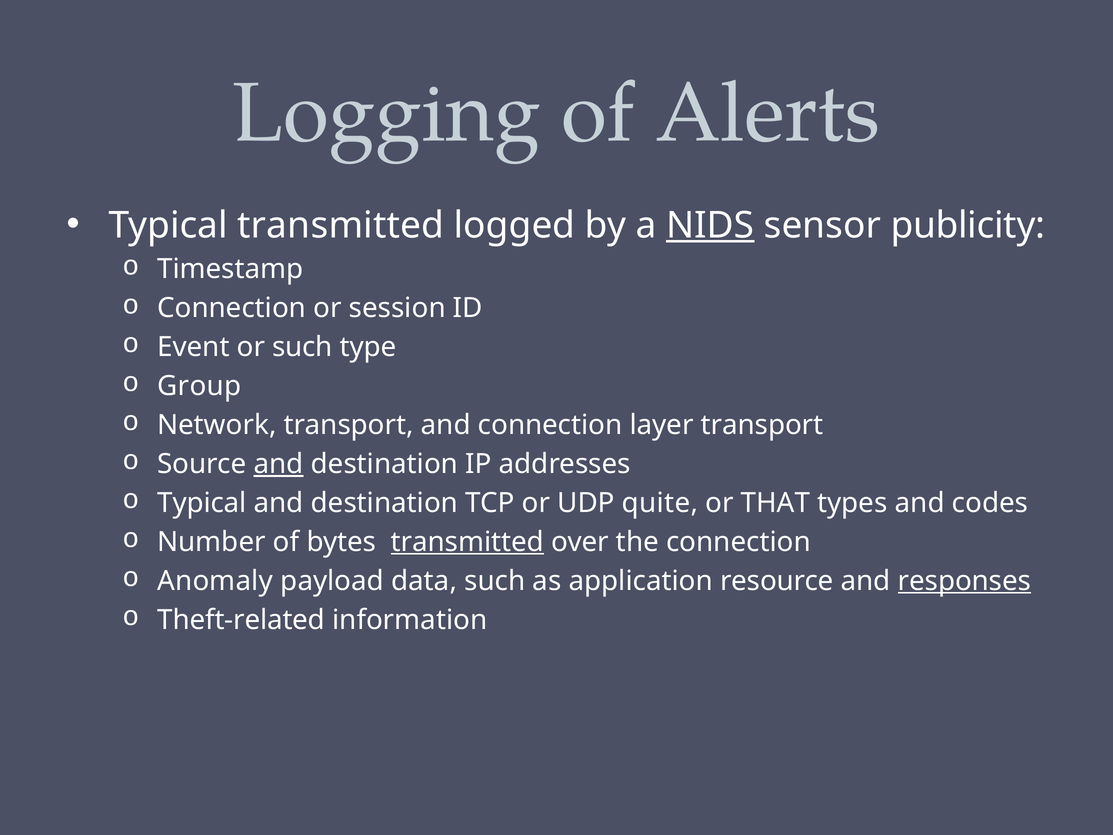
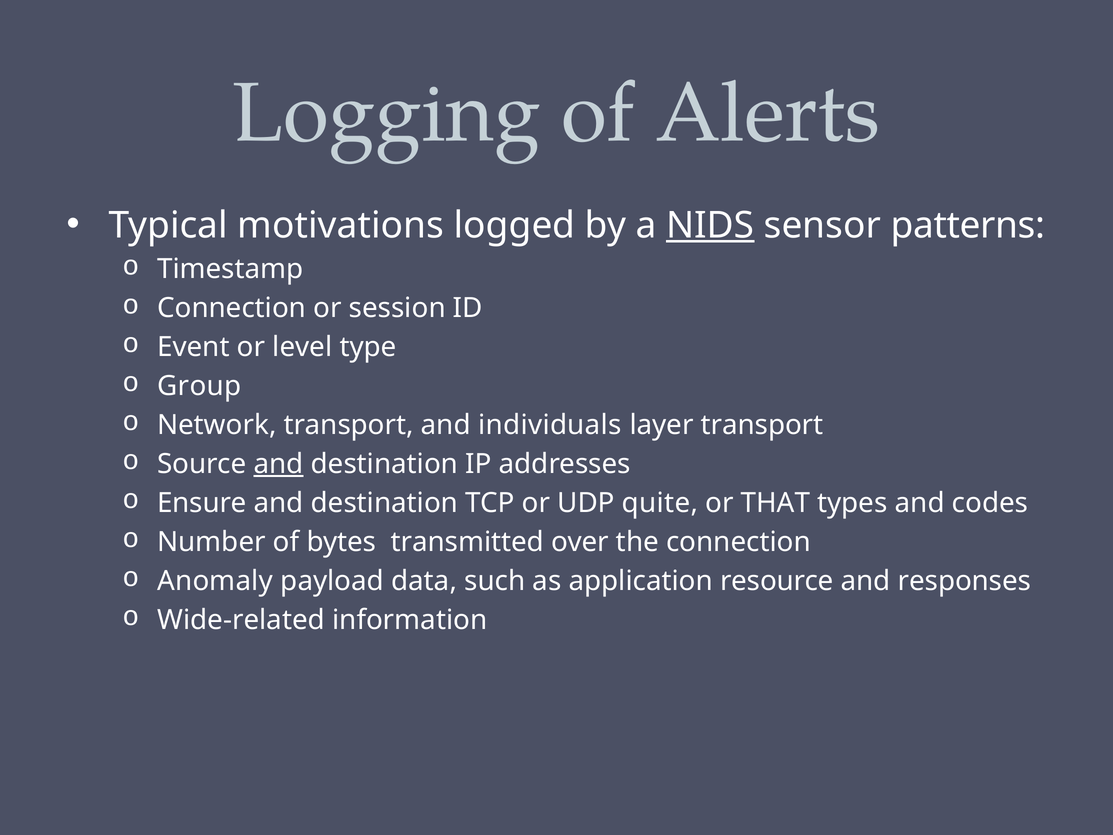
Typical transmitted: transmitted -> motivations
publicity: publicity -> patterns
or such: such -> level
and connection: connection -> individuals
Typical at (202, 503): Typical -> Ensure
transmitted at (467, 542) underline: present -> none
responses underline: present -> none
Theft-related: Theft-related -> Wide-related
